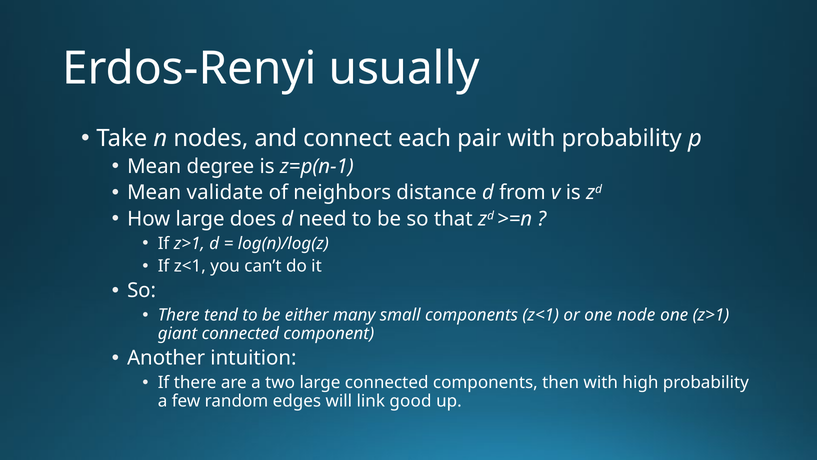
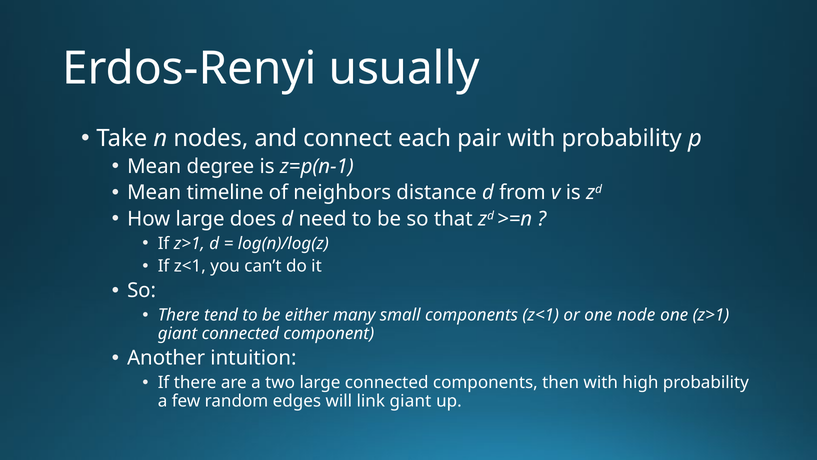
validate: validate -> timeline
link good: good -> giant
